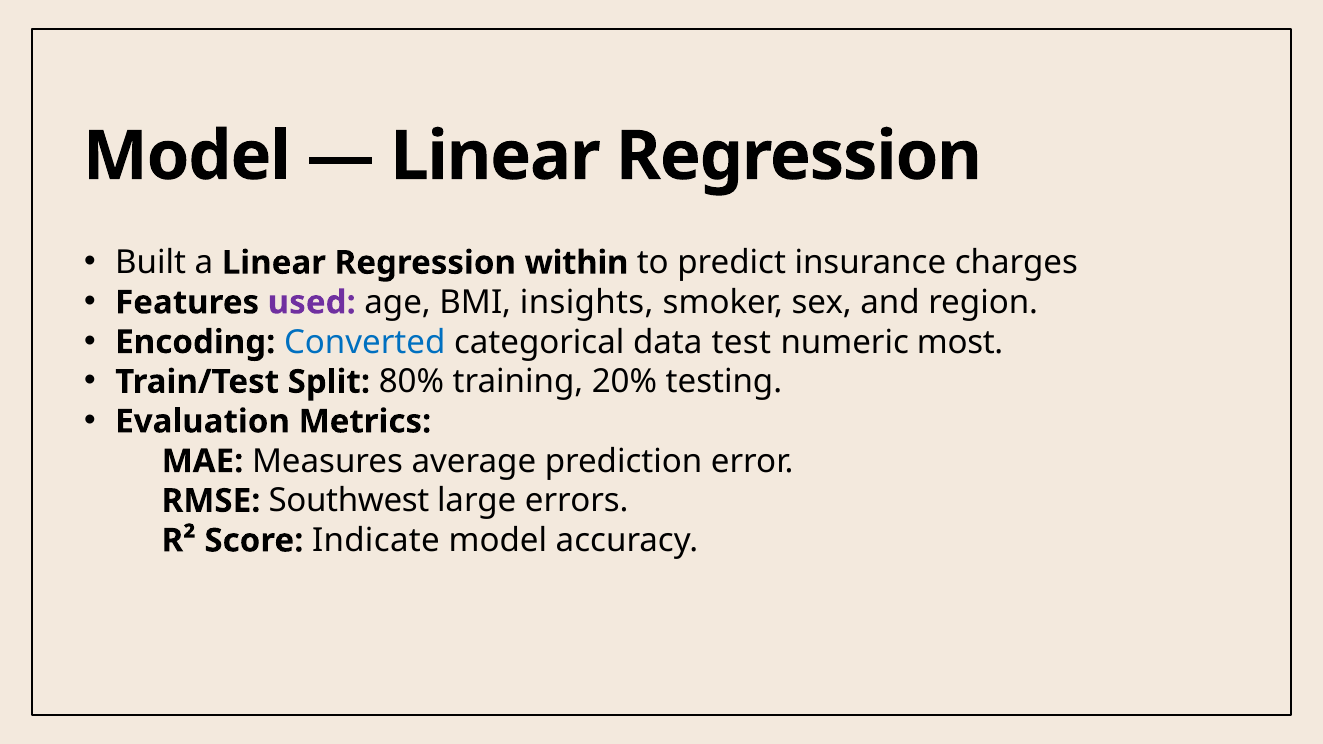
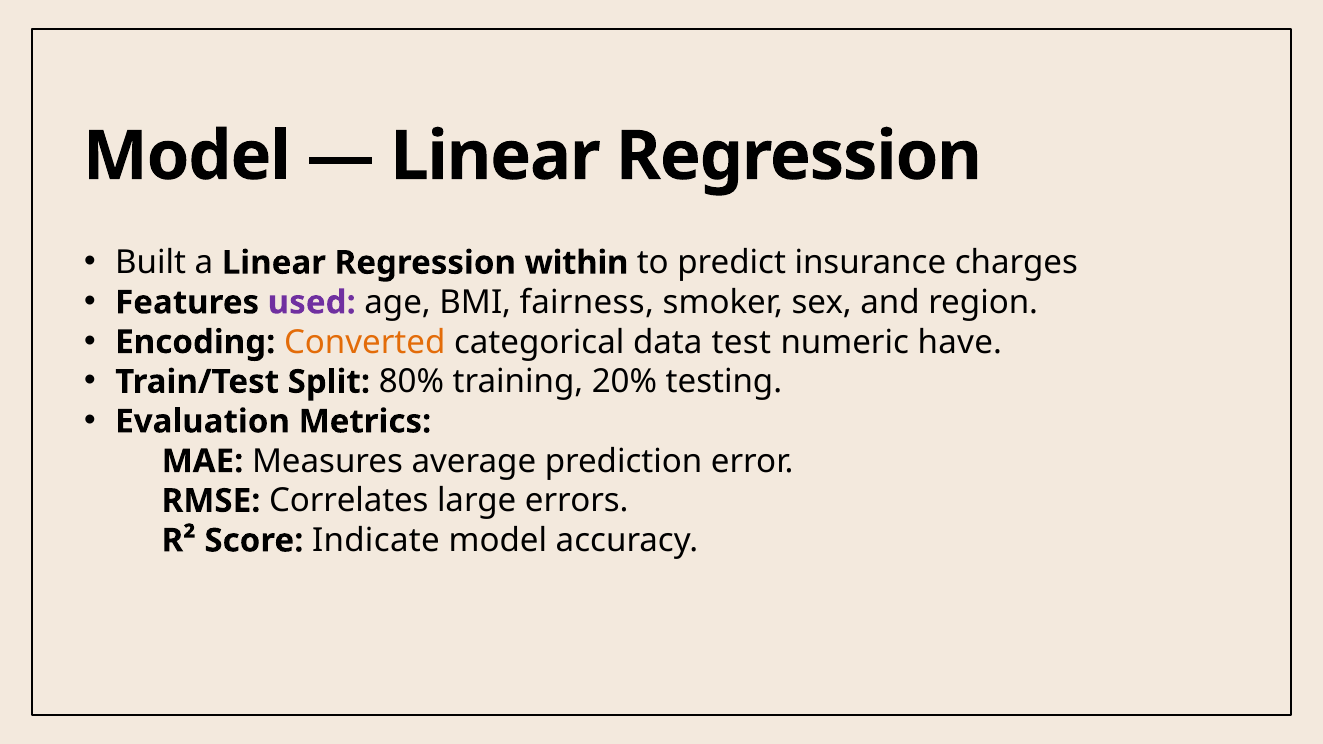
insights: insights -> fairness
Converted colour: blue -> orange
most: most -> have
Southwest: Southwest -> Correlates
